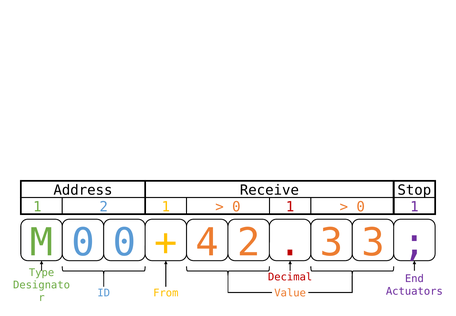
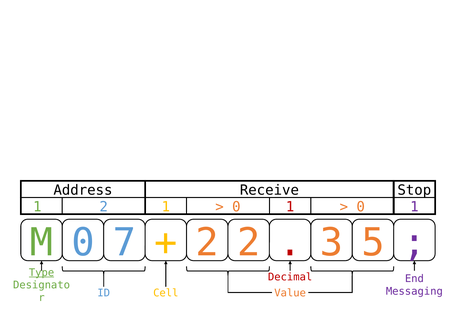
0 0: 0 -> 7
4 at (207, 242): 4 -> 2
3 3: 3 -> 5
Type underline: none -> present
Actuators: Actuators -> Messaging
From: From -> Cell
